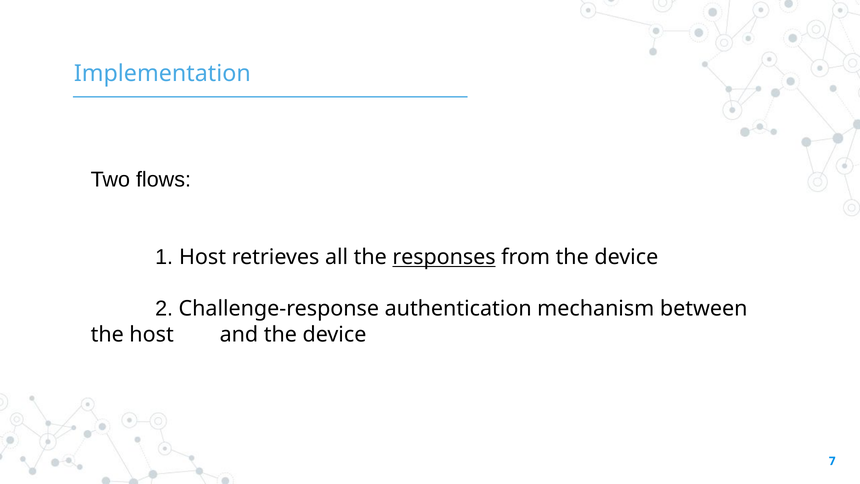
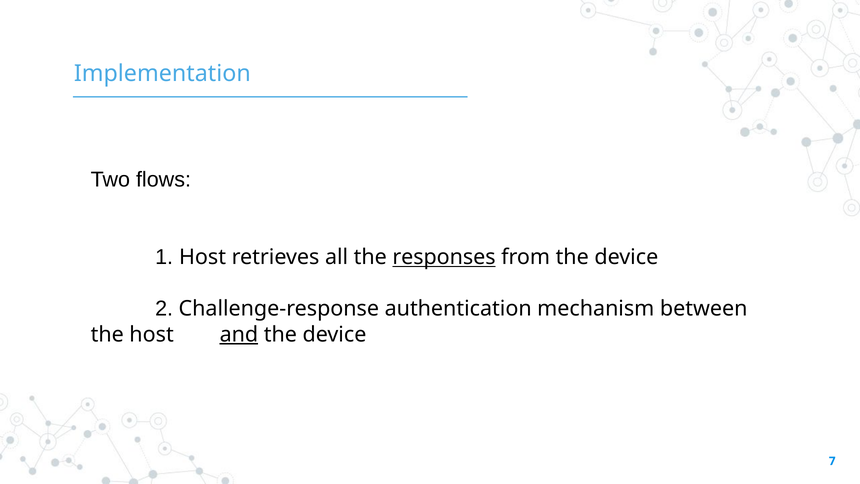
and underline: none -> present
